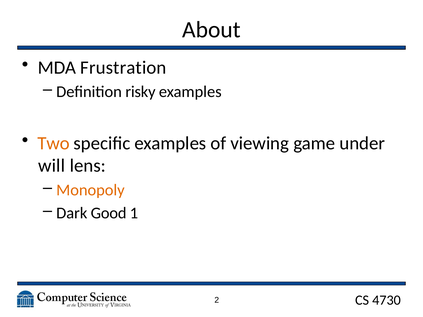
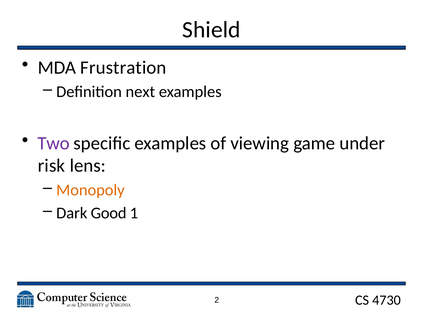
About: About -> Shield
risky: risky -> next
Two colour: orange -> purple
will: will -> risk
